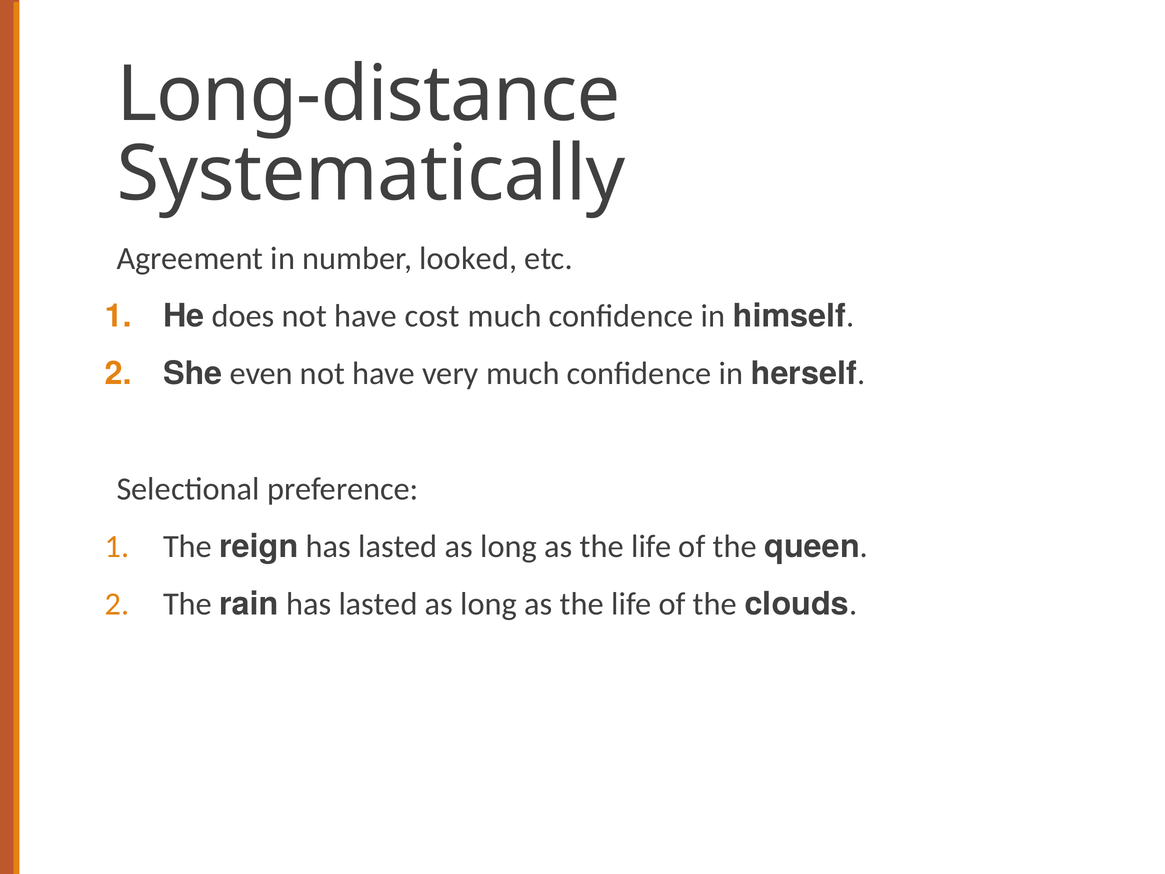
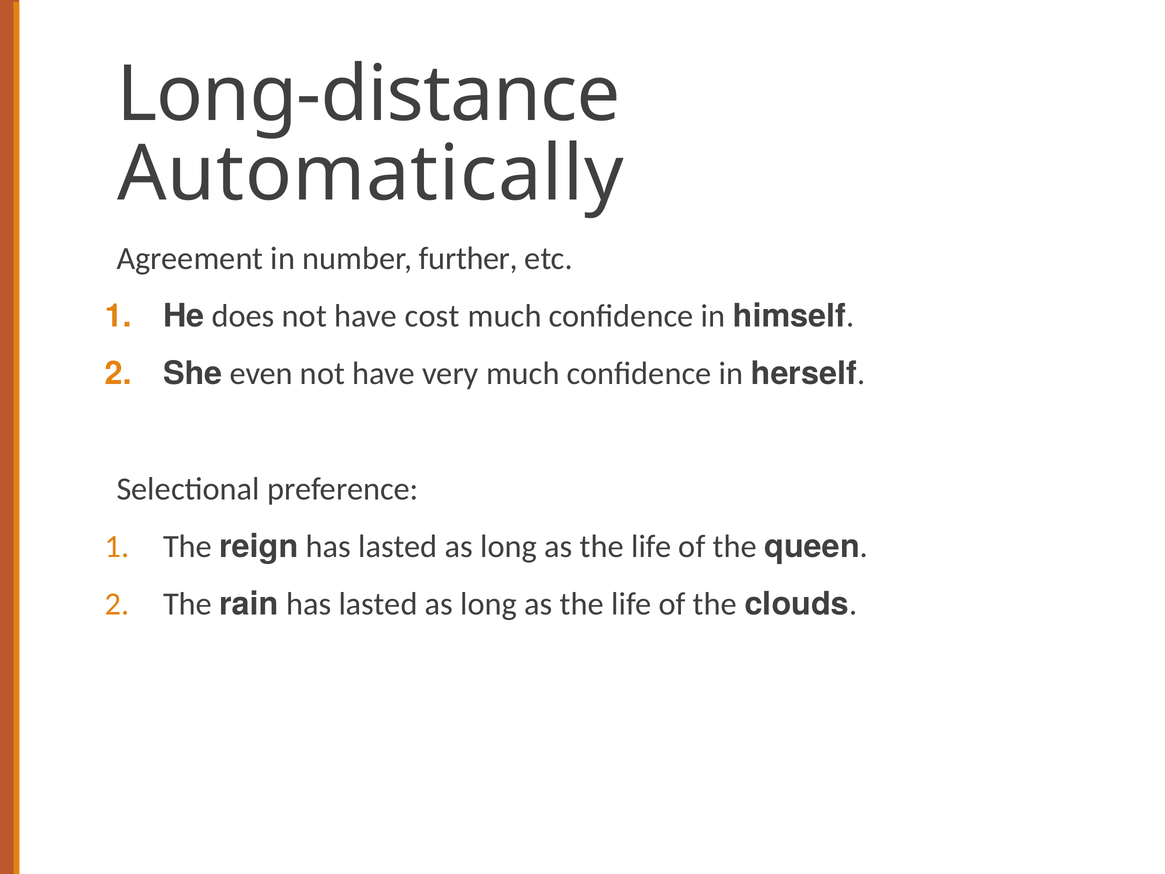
Systematically: Systematically -> Automatically
looked: looked -> further
